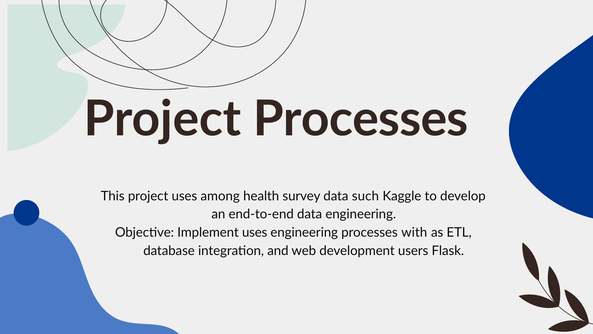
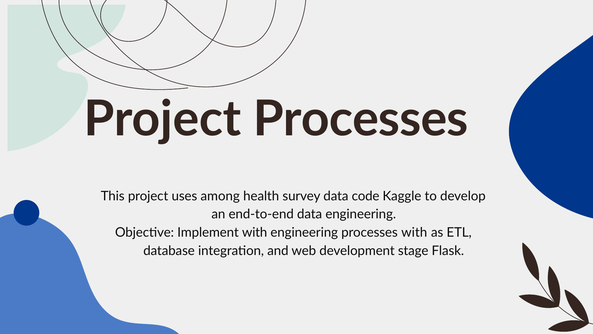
such: such -> code
Implement uses: uses -> with
users: users -> stage
